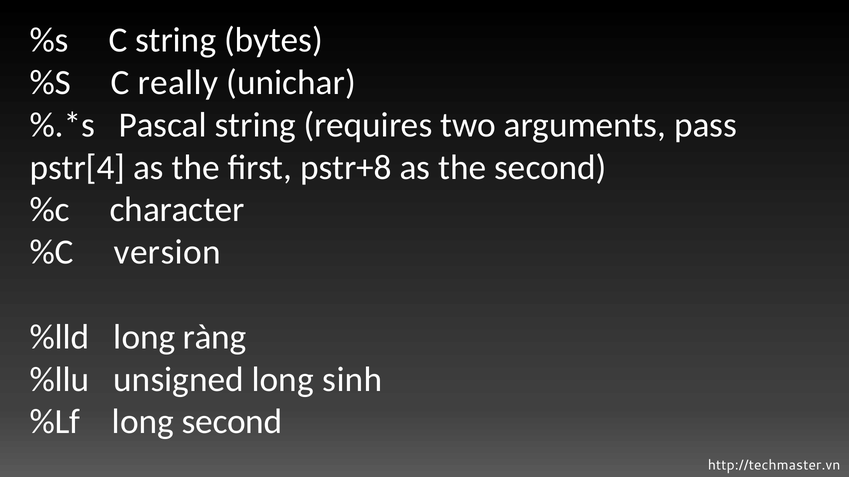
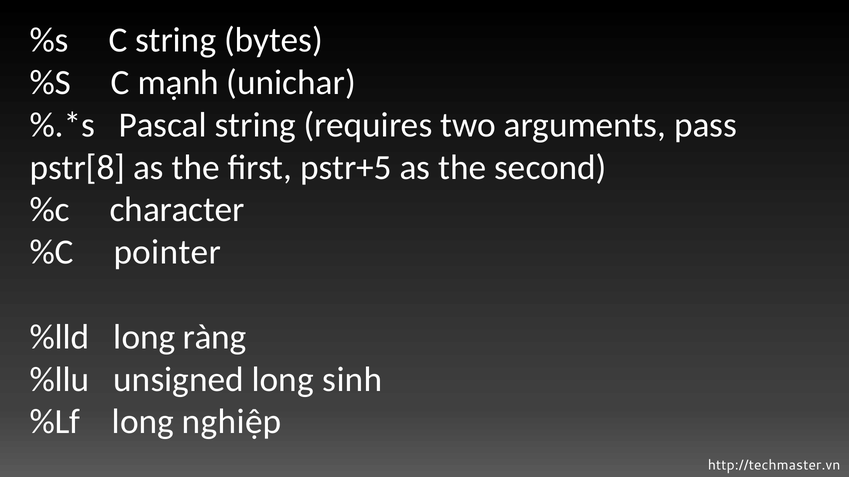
really: really -> mạnh
pstr[4: pstr[4 -> pstr[8
pstr+8: pstr+8 -> pstr+5
version: version -> pointer
long second: second -> nghiệp
